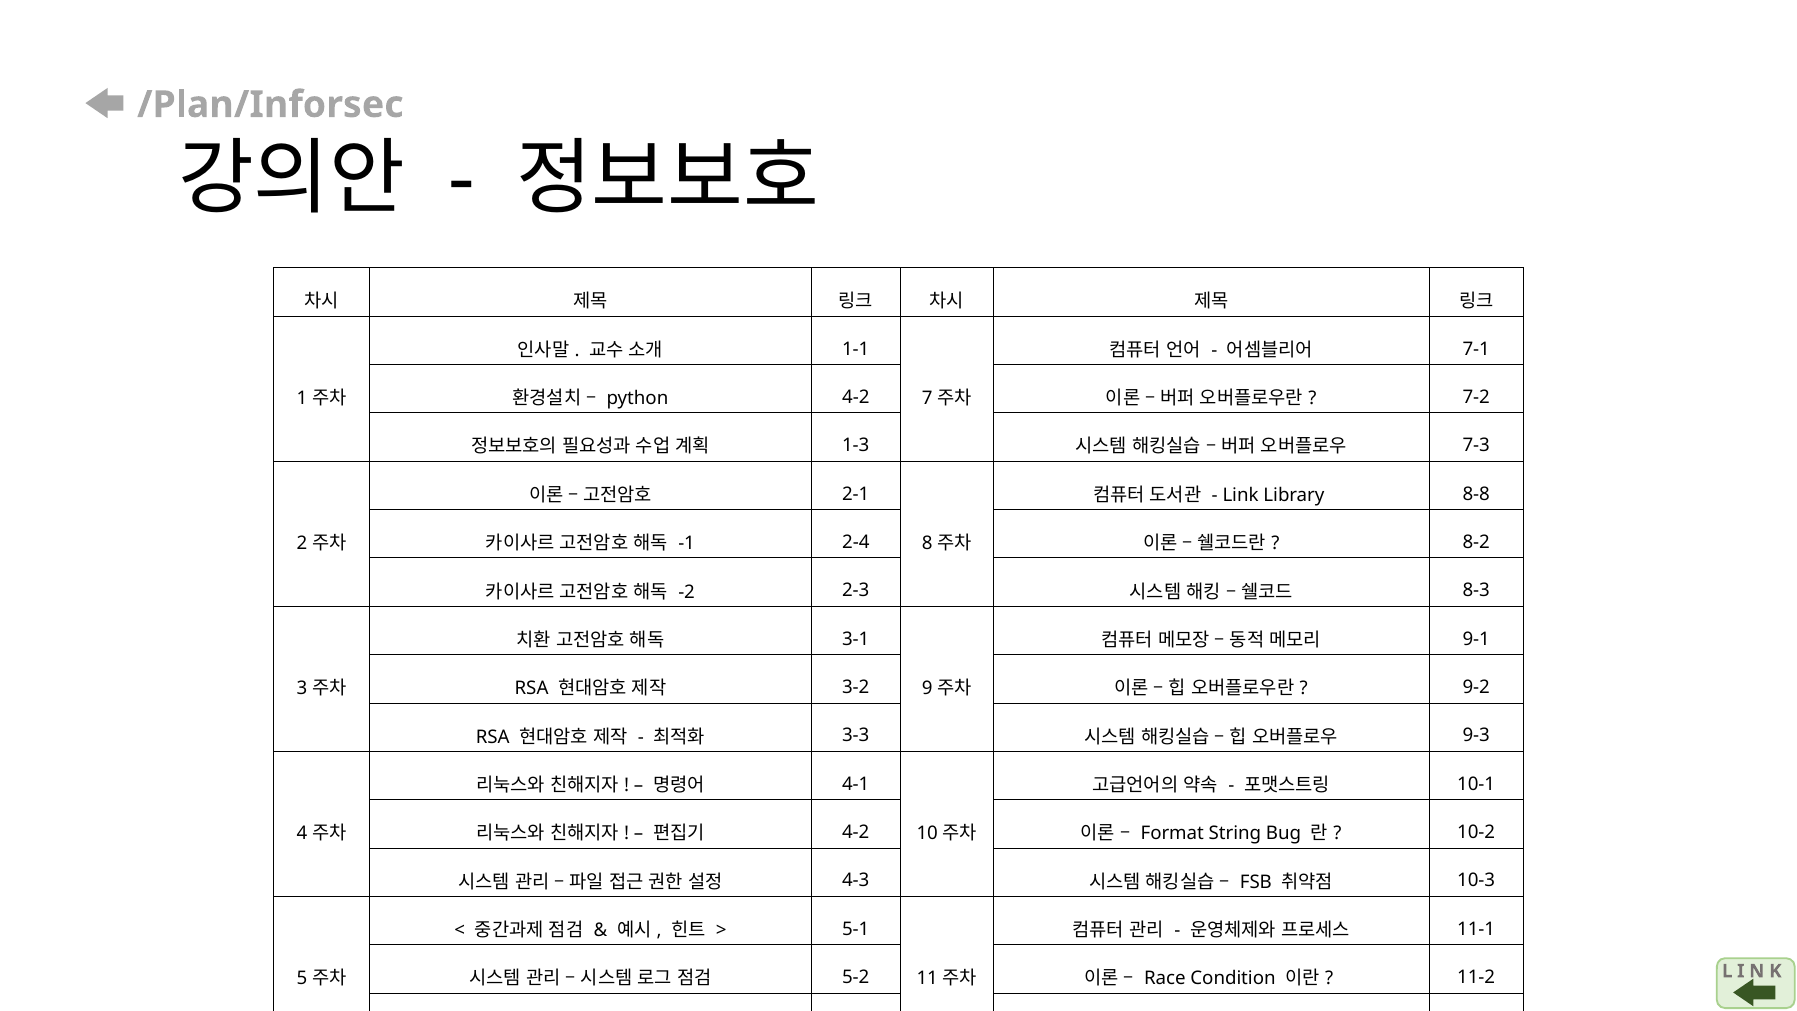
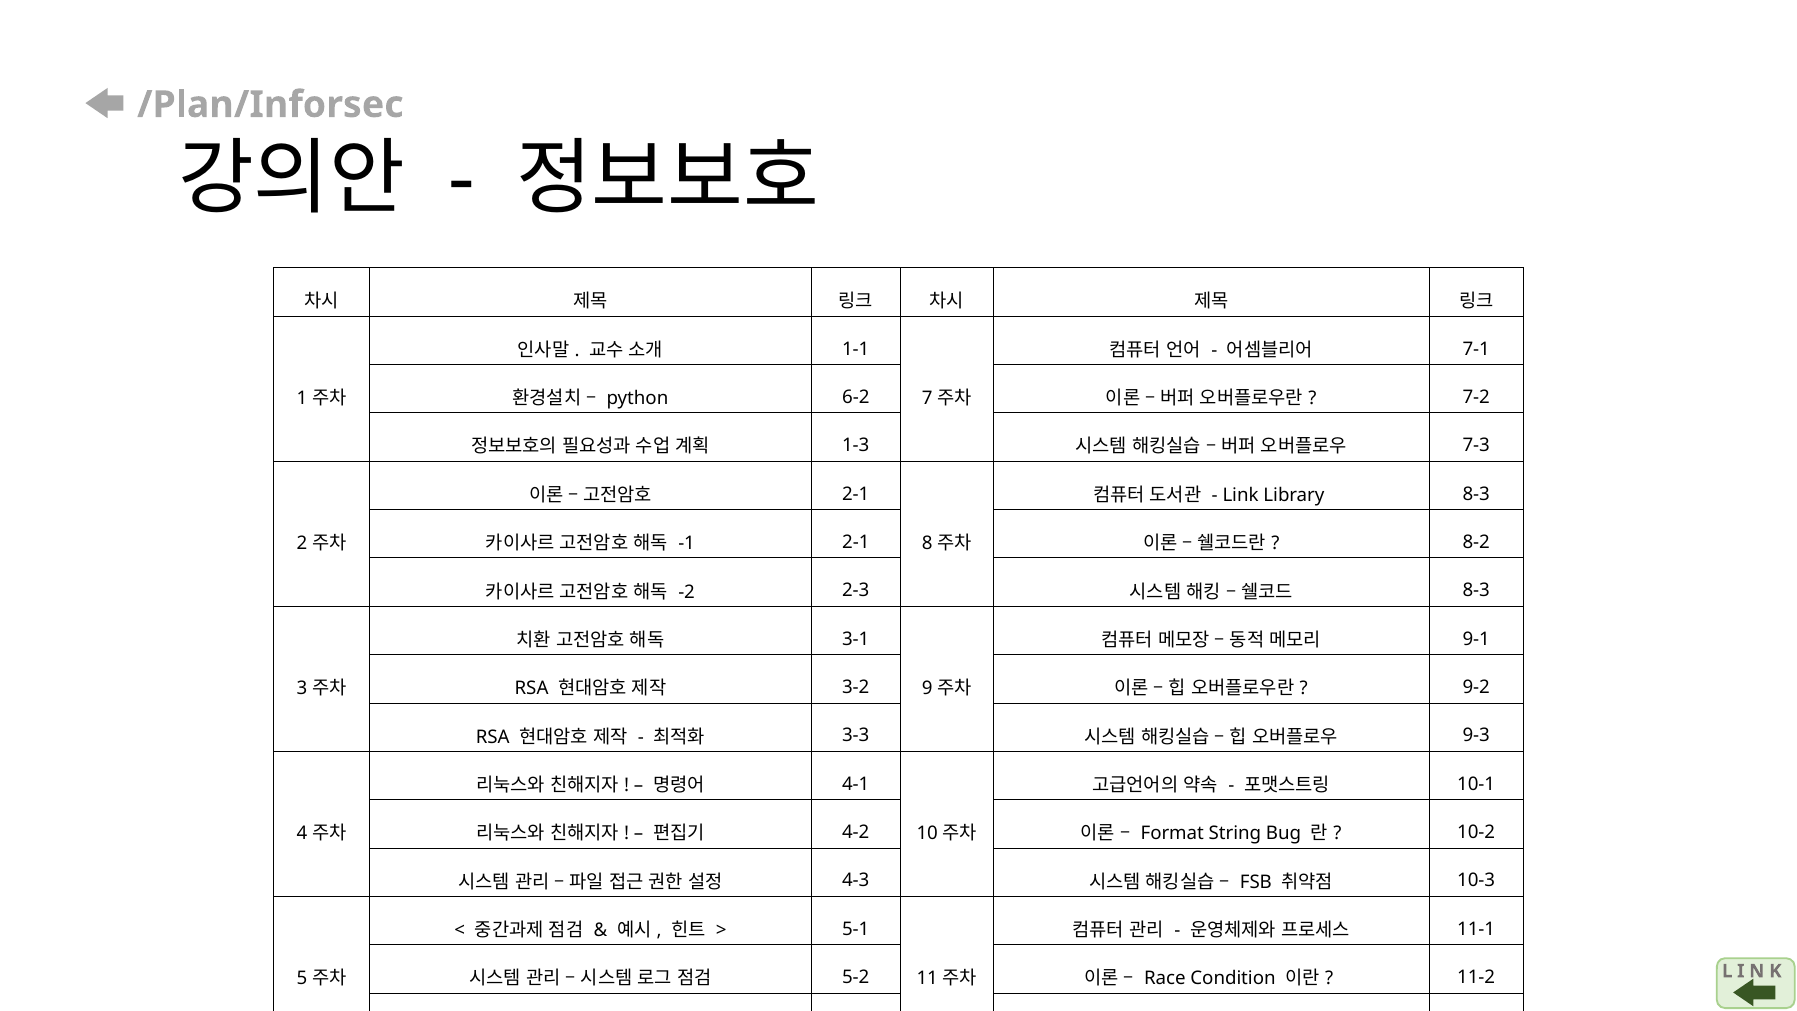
python 4-2: 4-2 -> 6-2
Library 8-8: 8-8 -> 8-3
-1 2-4: 2-4 -> 2-1
